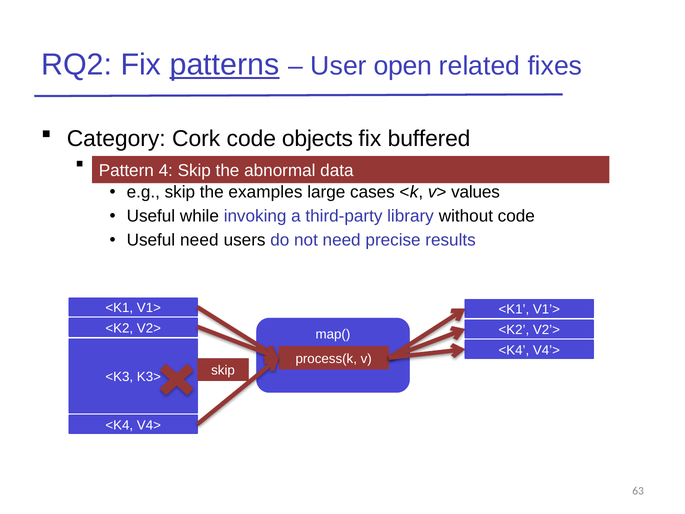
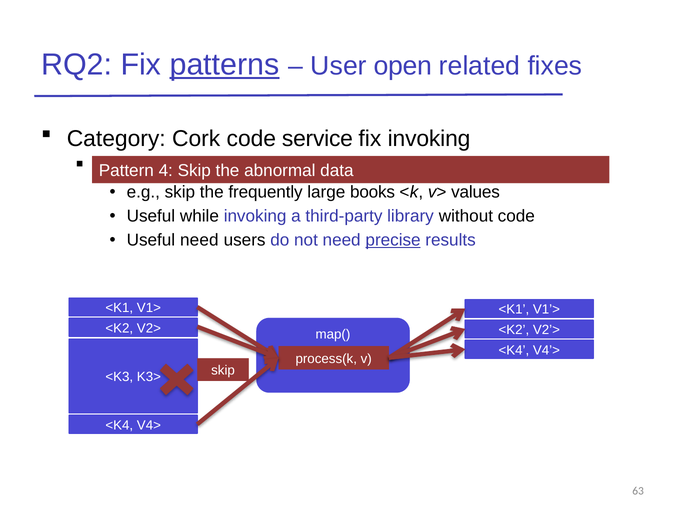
objects: objects -> service
fix buffered: buffered -> invoking
examples: examples -> frequently
cases: cases -> books
precise underline: none -> present
